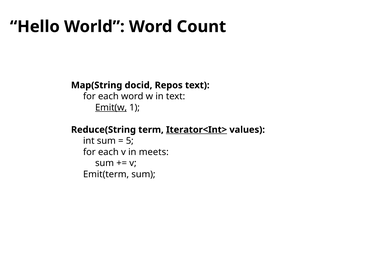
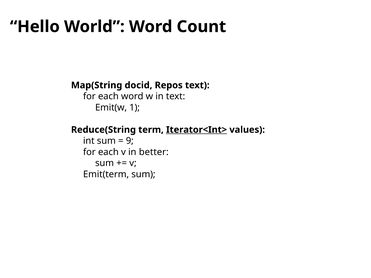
Emit(w underline: present -> none
5: 5 -> 9
meets: meets -> better
